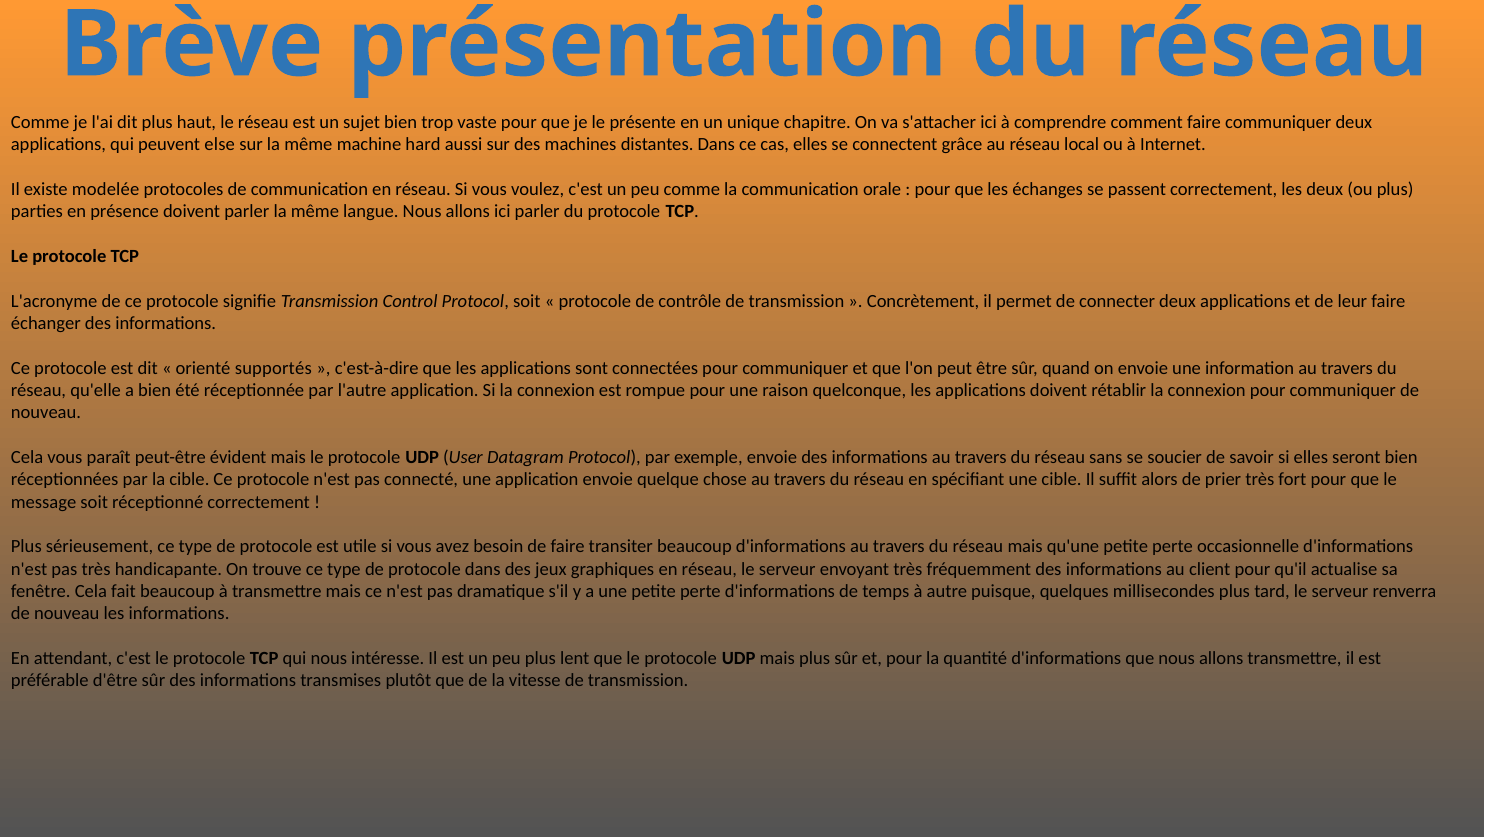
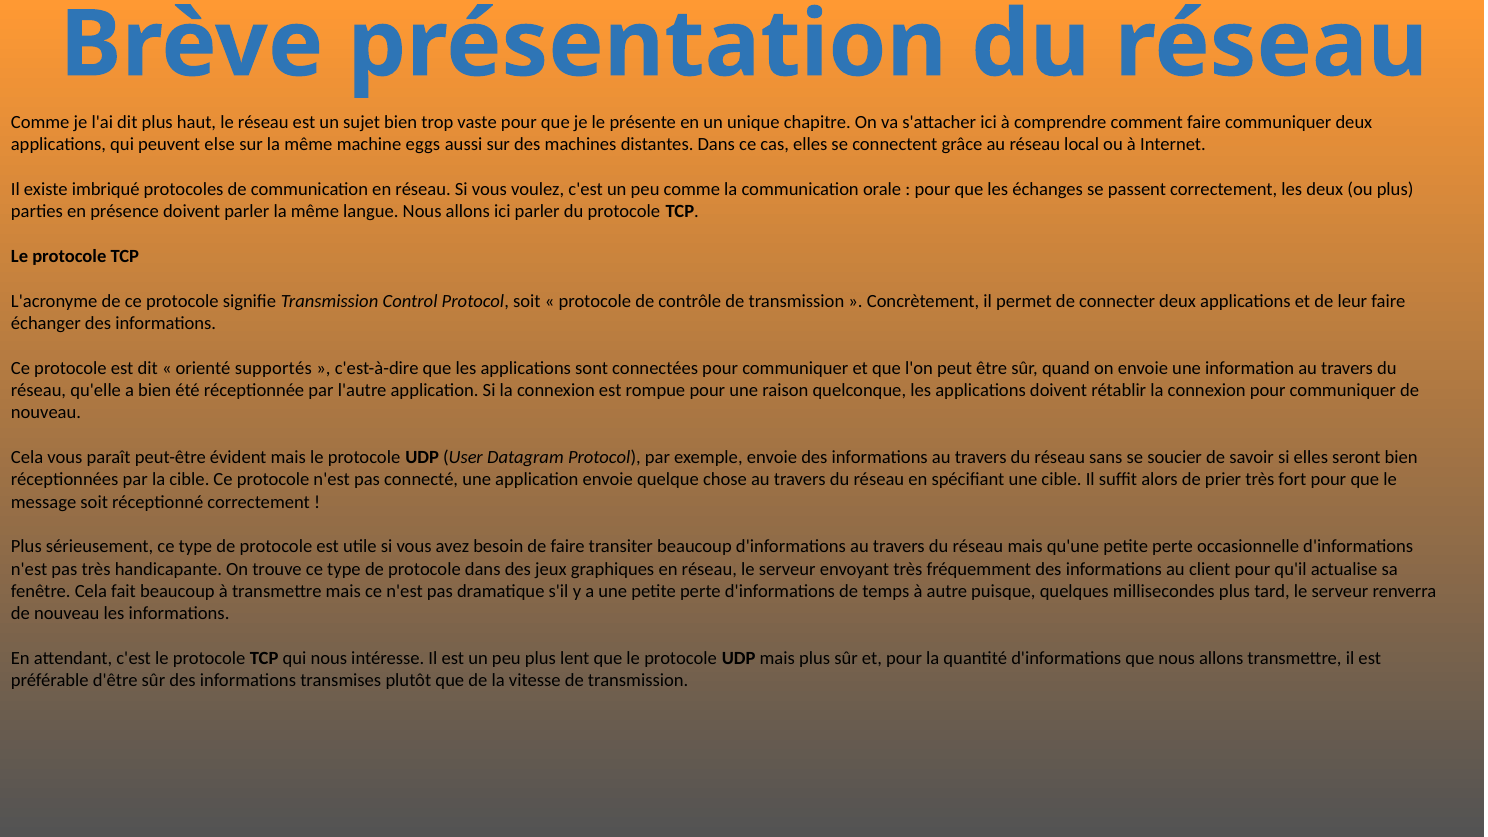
hard: hard -> eggs
modelée: modelée -> imbriqué
